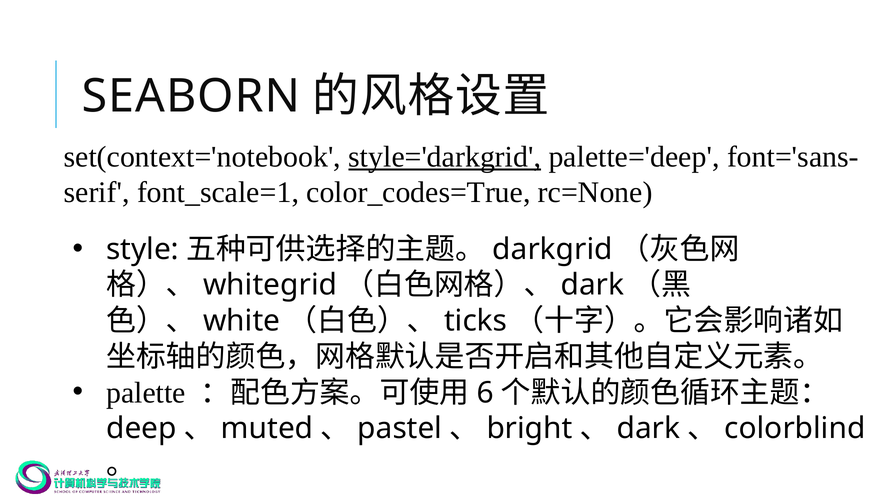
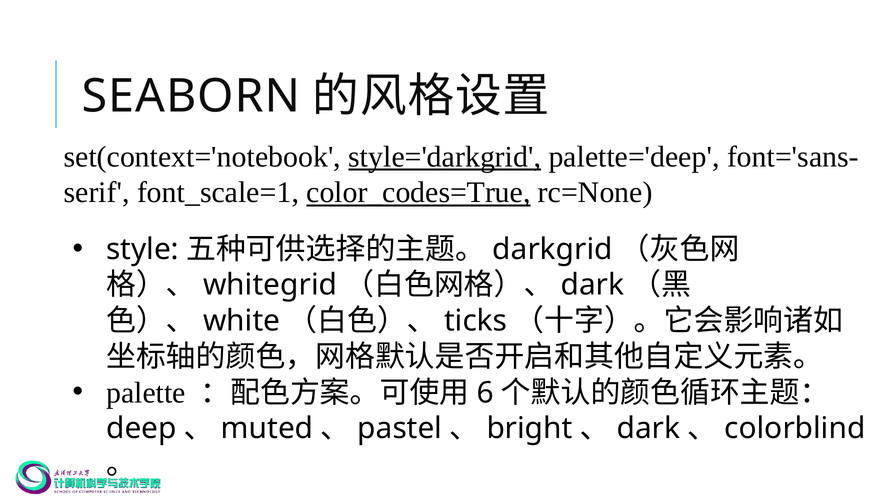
color_codes=True underline: none -> present
